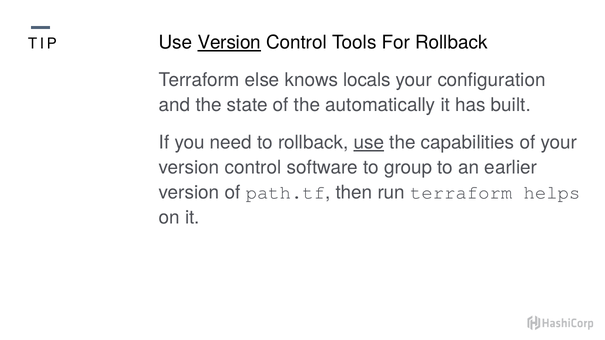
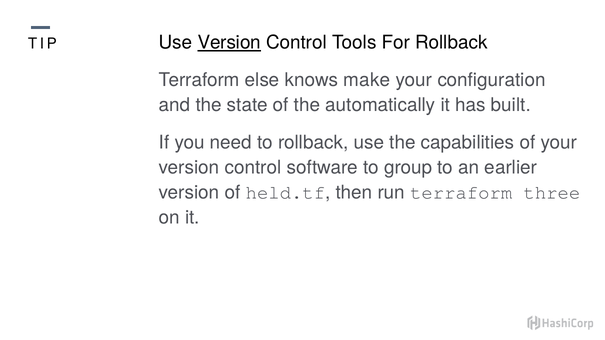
locals: locals -> make
use at (369, 143) underline: present -> none
path.tf: path.tf -> held.tf
helps: helps -> three
